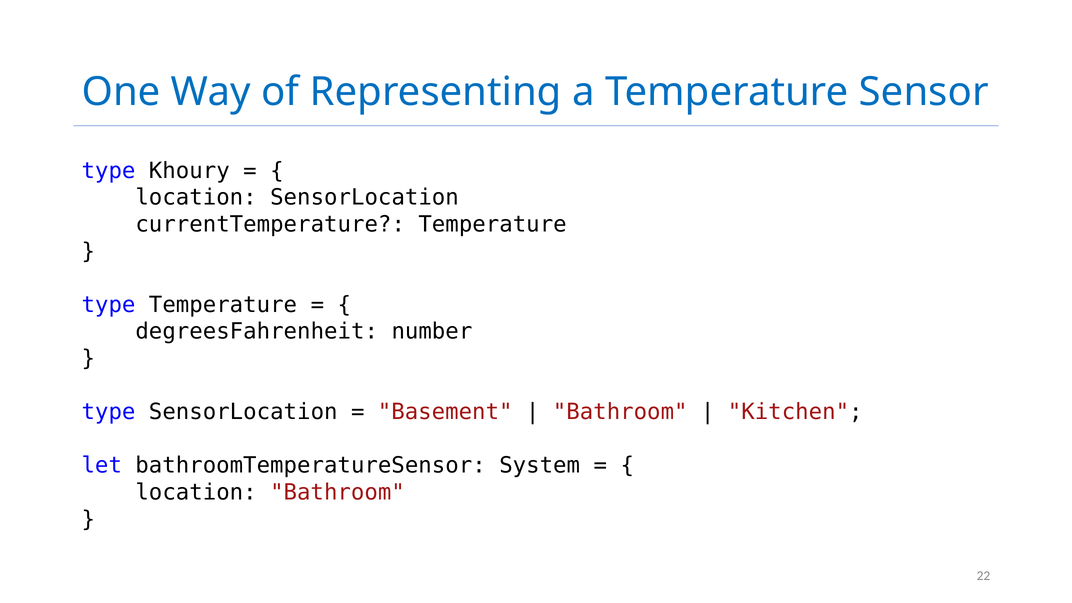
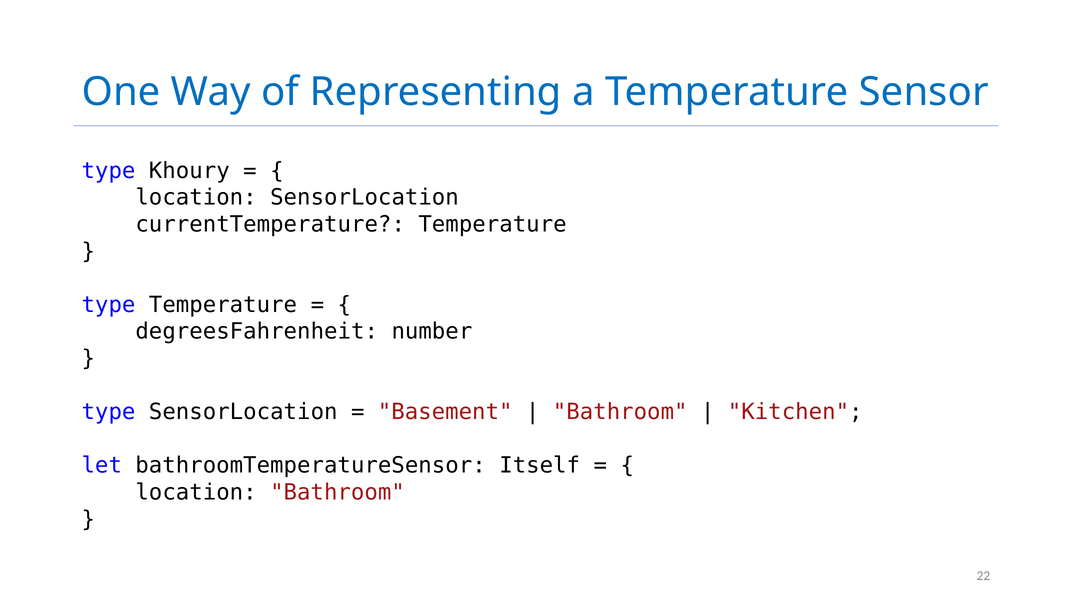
System: System -> Itself
